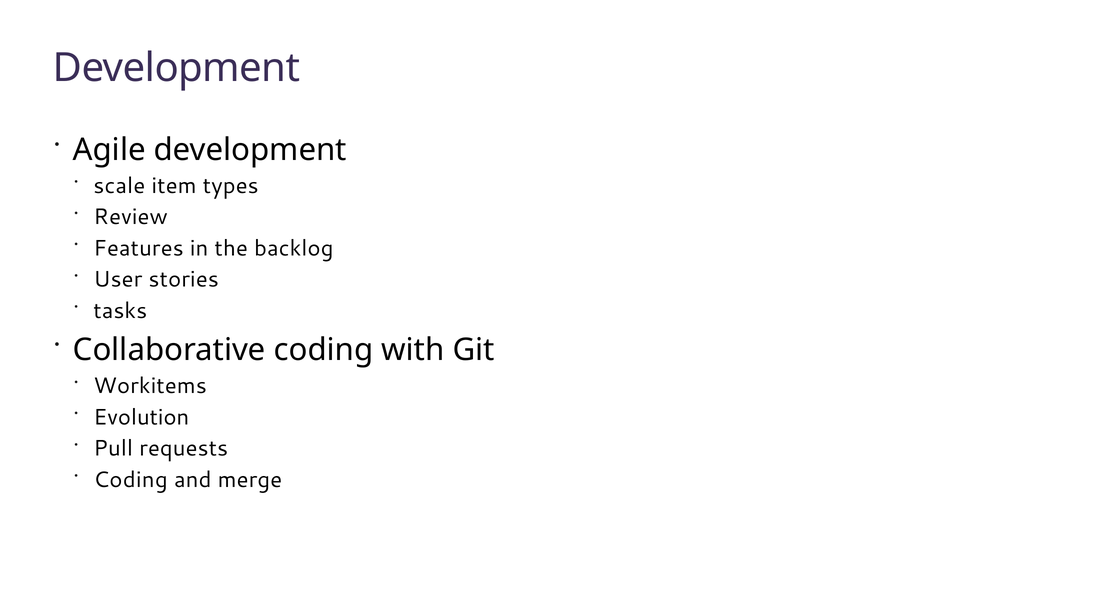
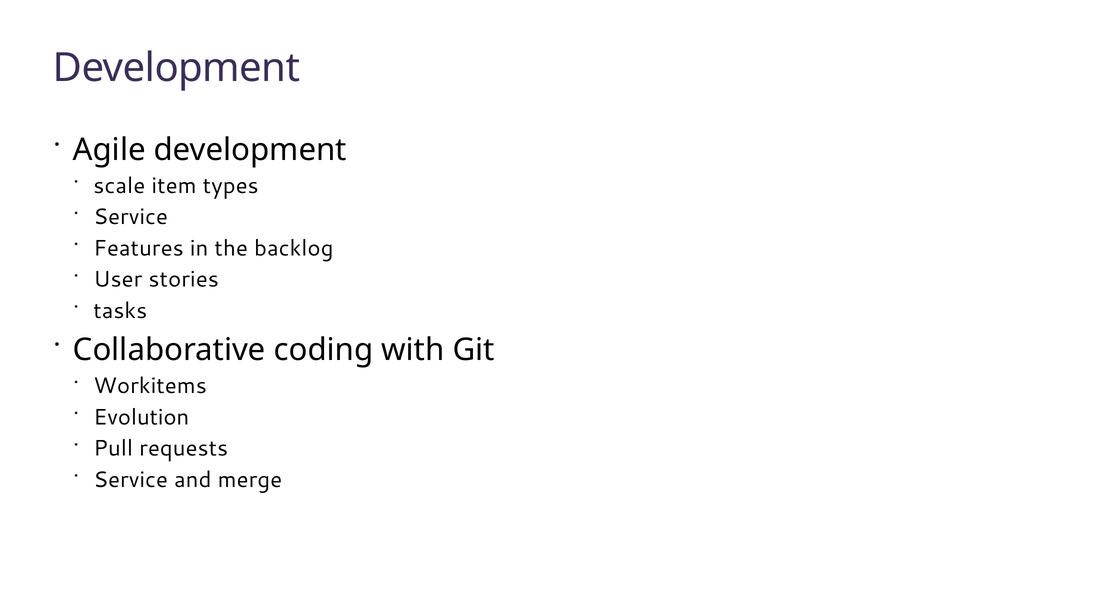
Review at (131, 217): Review -> Service
Coding at (131, 479): Coding -> Service
